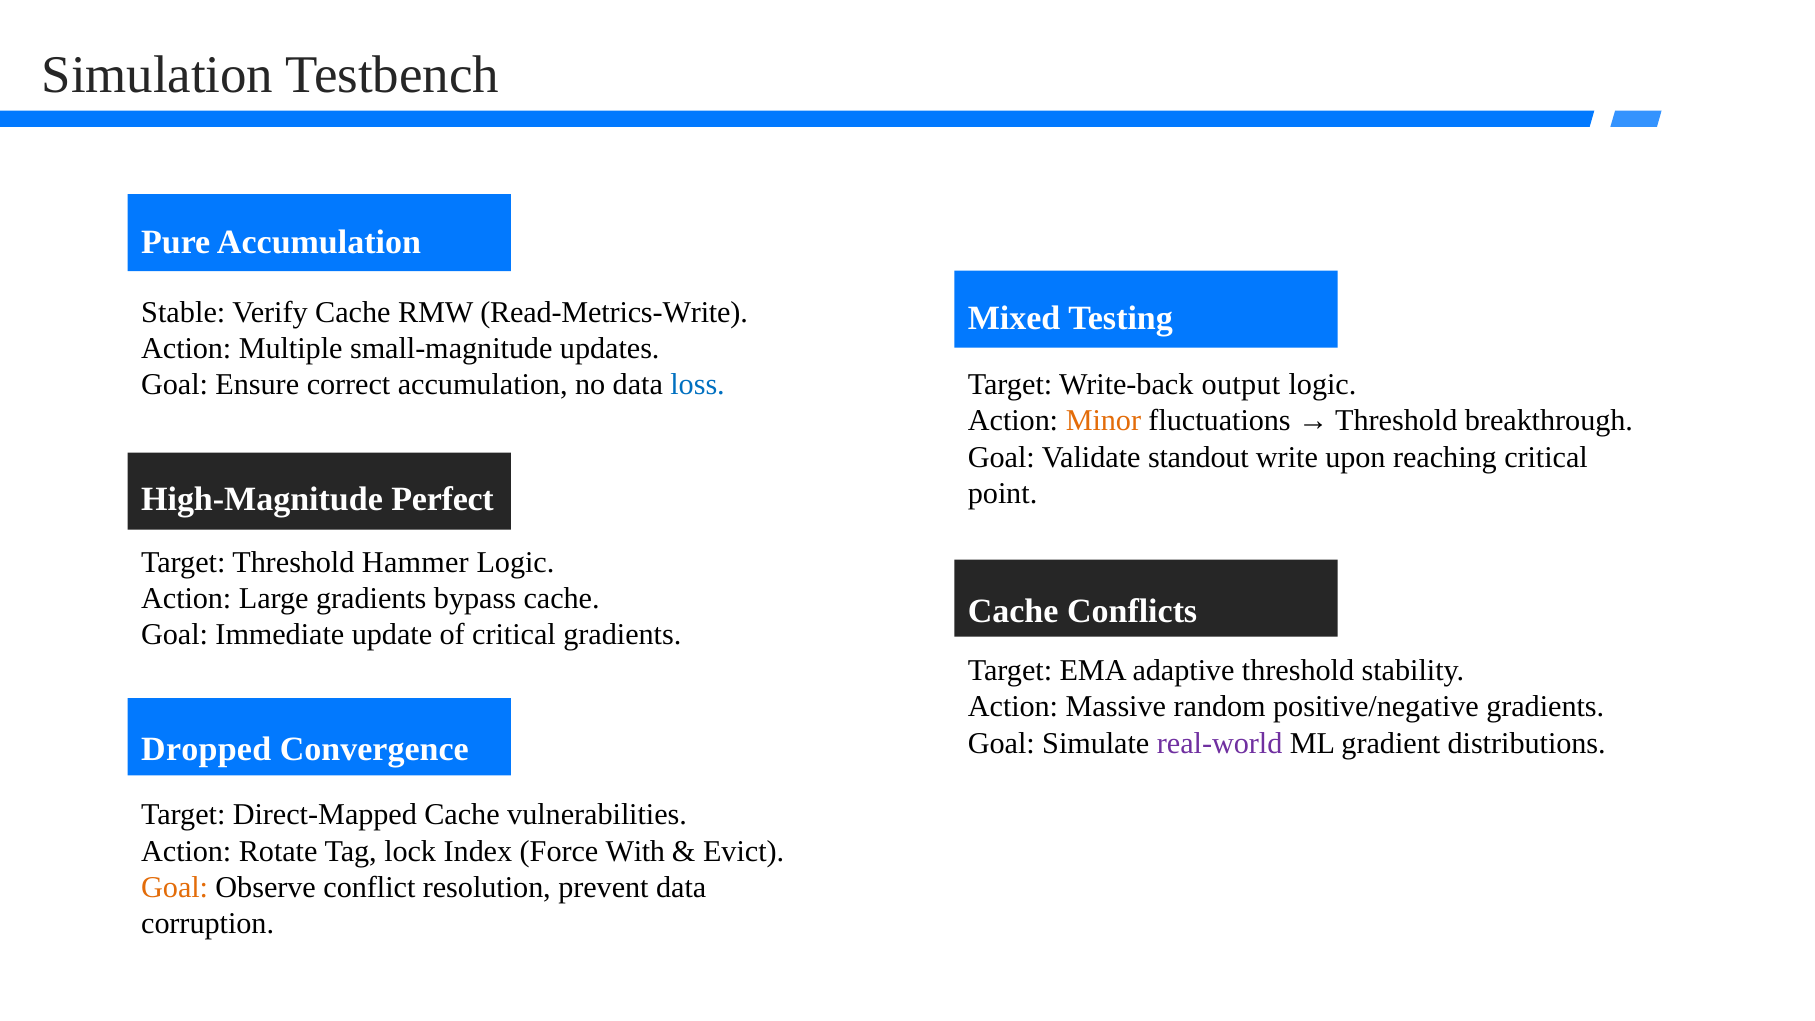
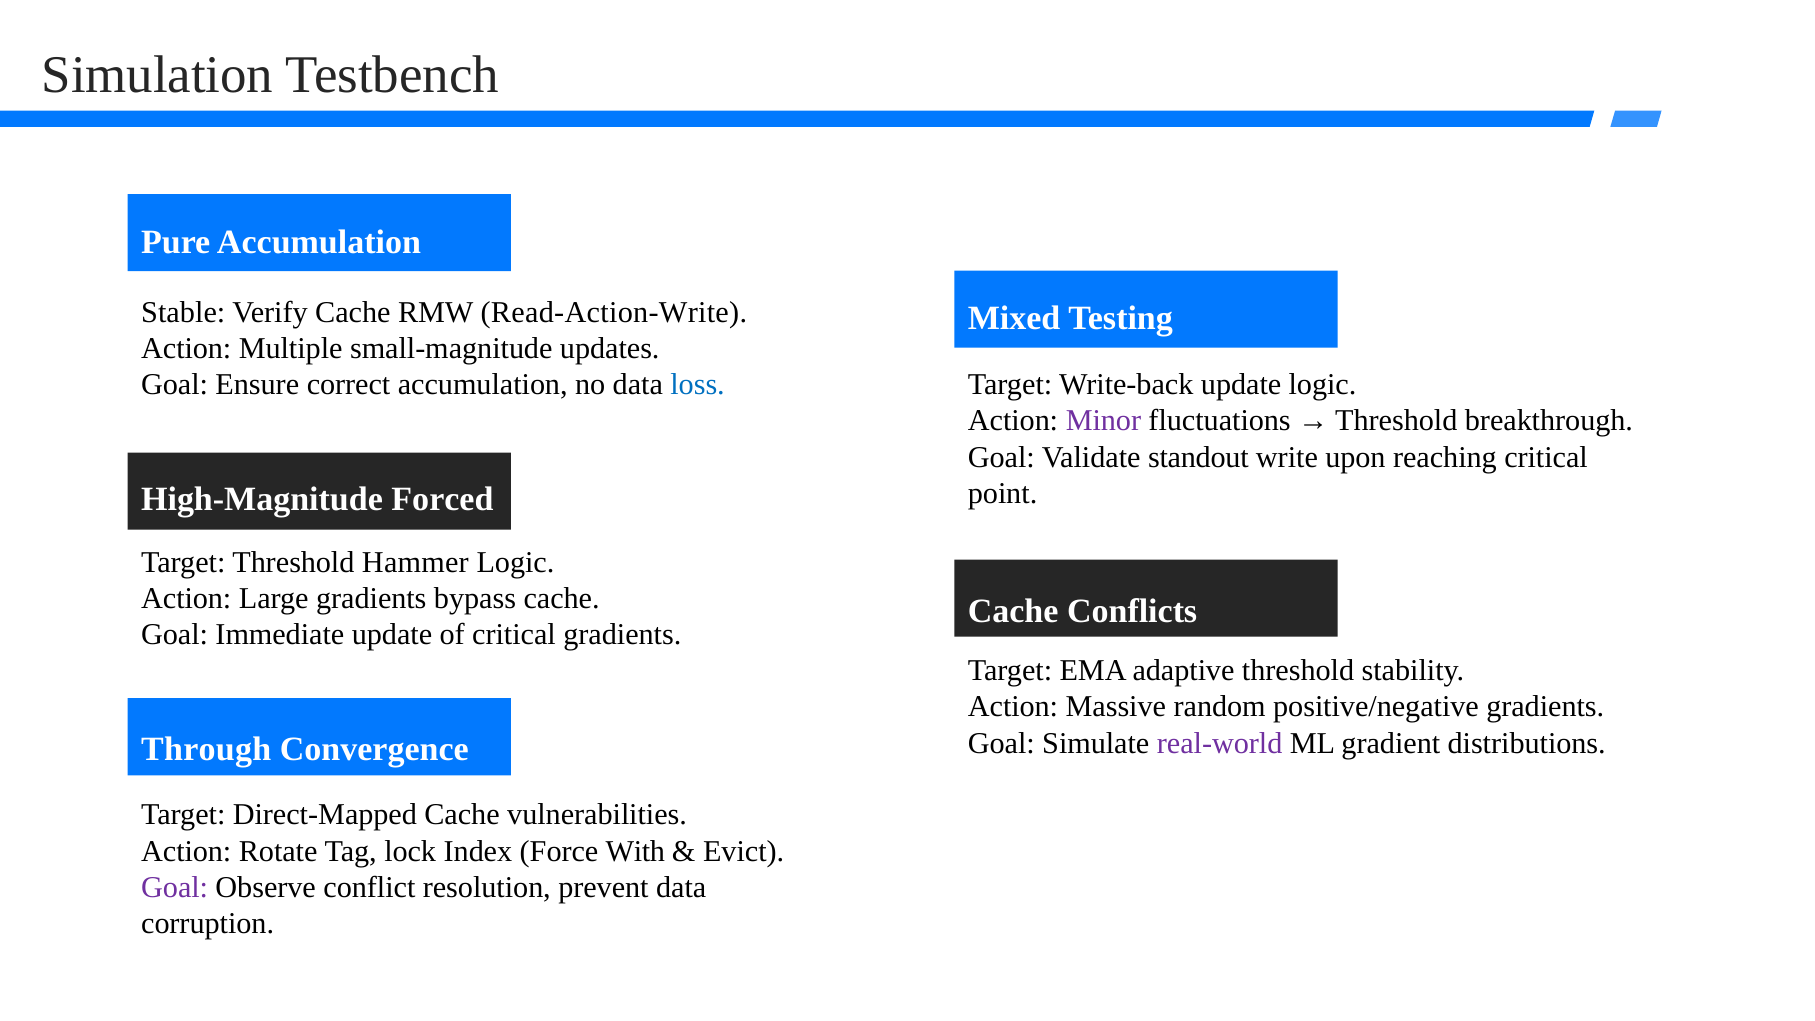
Read-Metrics-Write: Read-Metrics-Write -> Read-Action-Write
Write-back output: output -> update
Minor colour: orange -> purple
Perfect: Perfect -> Forced
Dropped: Dropped -> Through
Goal at (175, 887) colour: orange -> purple
